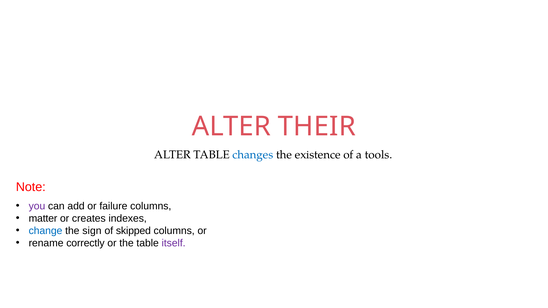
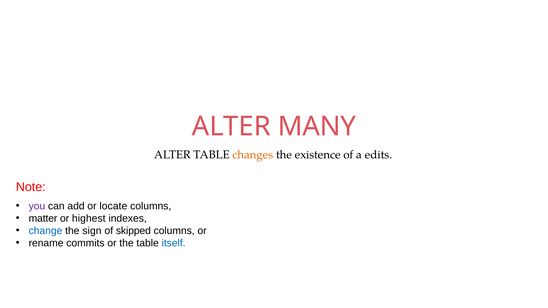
THEIR: THEIR -> MANY
changes colour: blue -> orange
tools: tools -> edits
failure: failure -> locate
creates: creates -> highest
correctly: correctly -> commits
itself colour: purple -> blue
